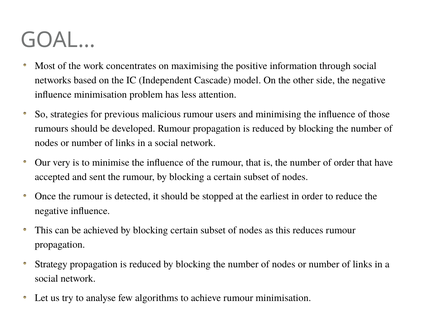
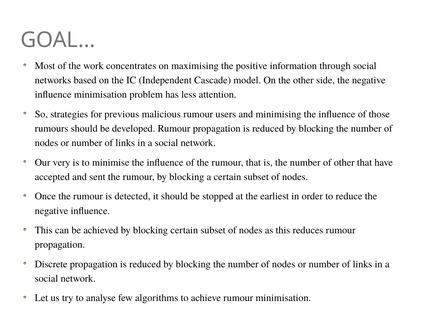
of order: order -> other
Strategy: Strategy -> Discrete
